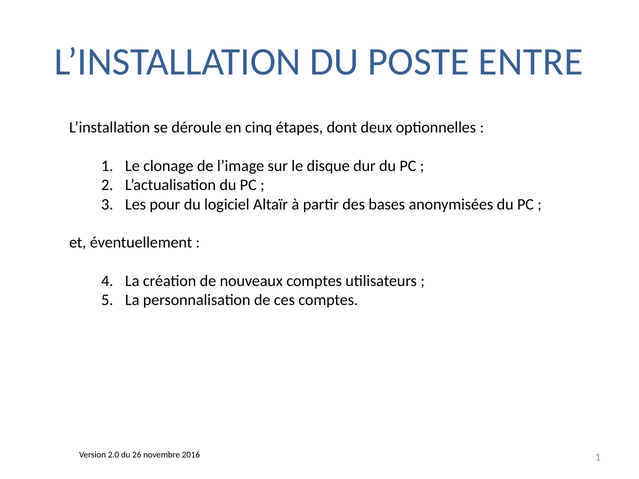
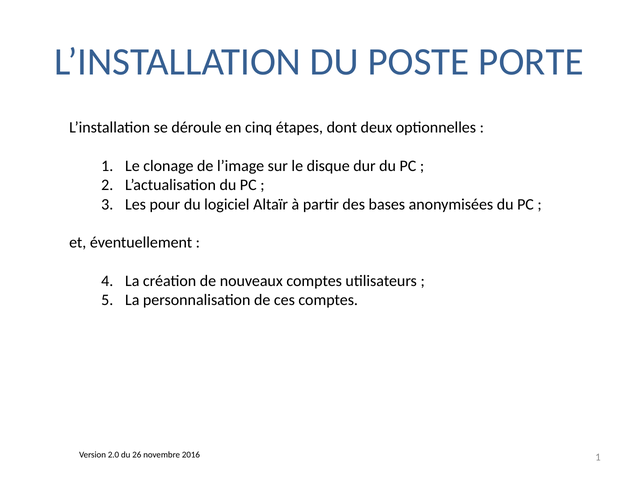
ENTRE: ENTRE -> PORTE
